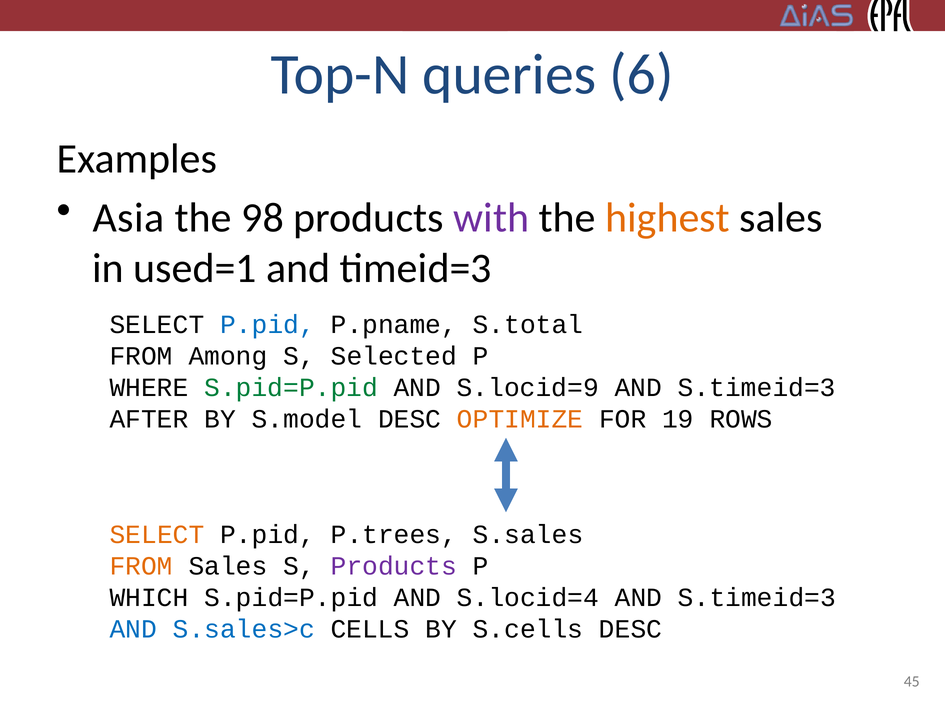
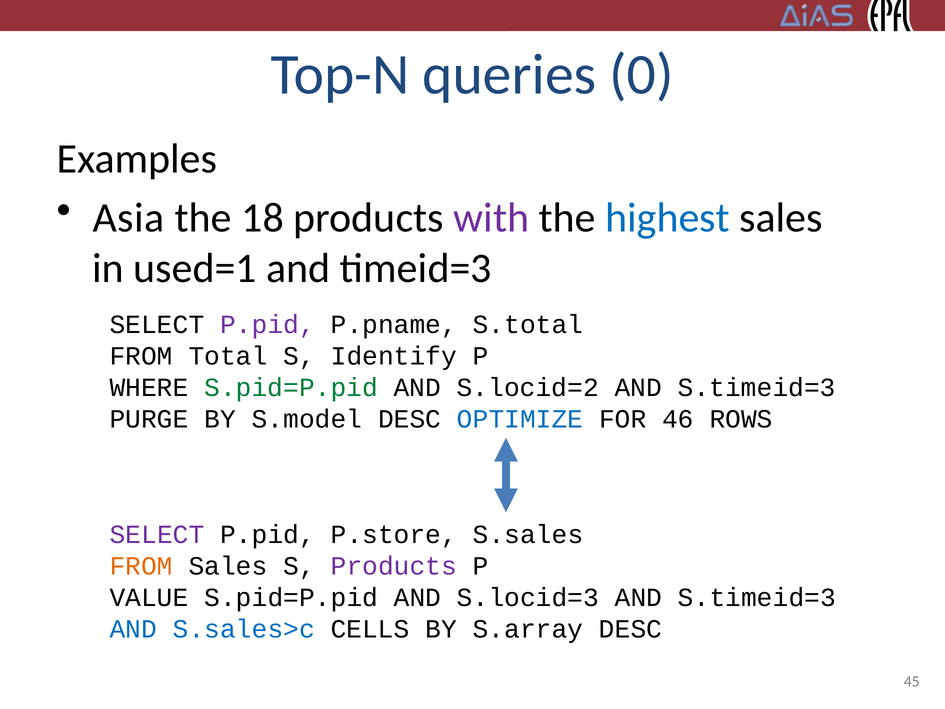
6: 6 -> 0
98: 98 -> 18
highest colour: orange -> blue
P.pid at (268, 325) colour: blue -> purple
Among: Among -> Total
Selected: Selected -> Identify
S.locid=9: S.locid=9 -> S.locid=2
AFTER: AFTER -> PURGE
OPTIMIZE colour: orange -> blue
19: 19 -> 46
SELECT at (157, 534) colour: orange -> purple
P.trees: P.trees -> P.store
WHICH: WHICH -> VALUE
S.locid=4: S.locid=4 -> S.locid=3
S.cells: S.cells -> S.array
